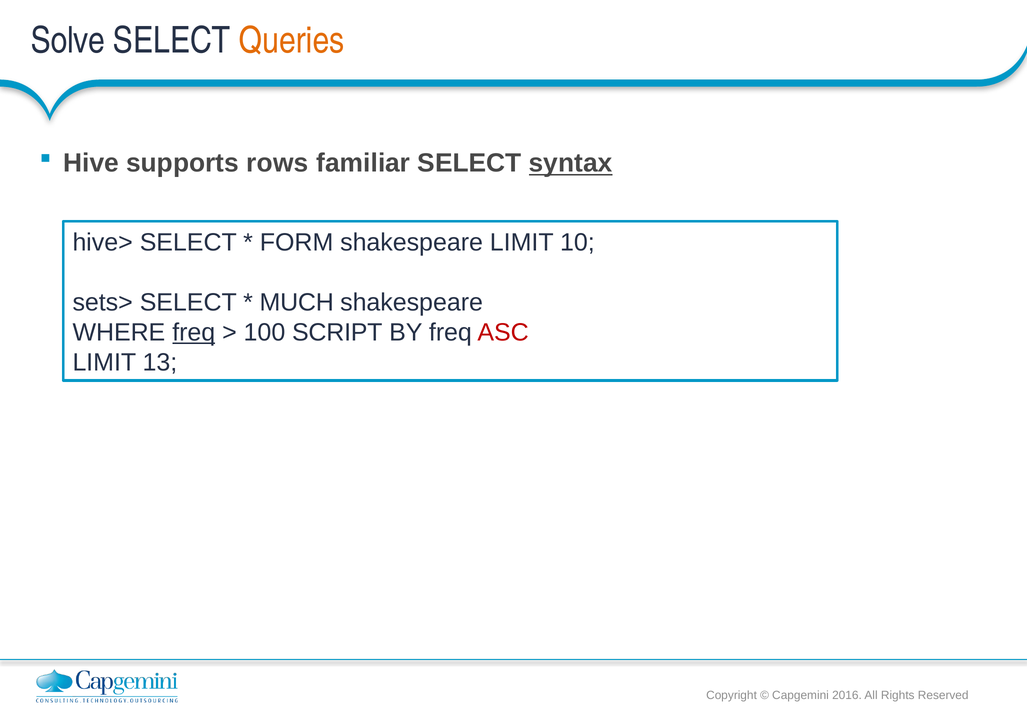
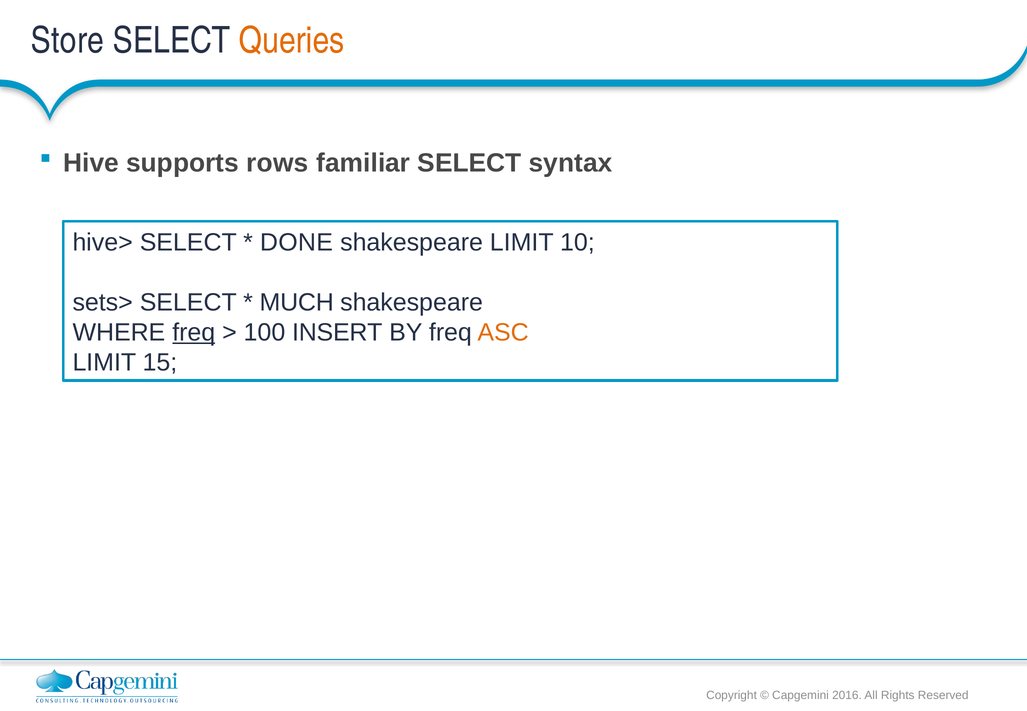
Solve: Solve -> Store
syntax underline: present -> none
FORM: FORM -> DONE
SCRIPT: SCRIPT -> INSERT
ASC colour: red -> orange
13: 13 -> 15
